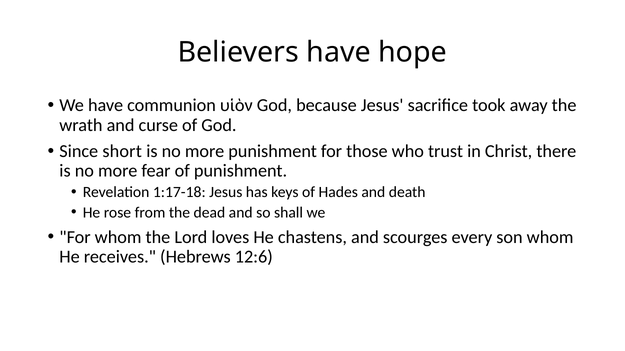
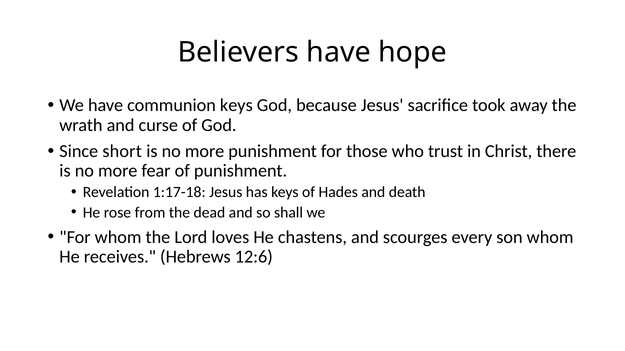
communion υἱὸν: υἱὸν -> keys
